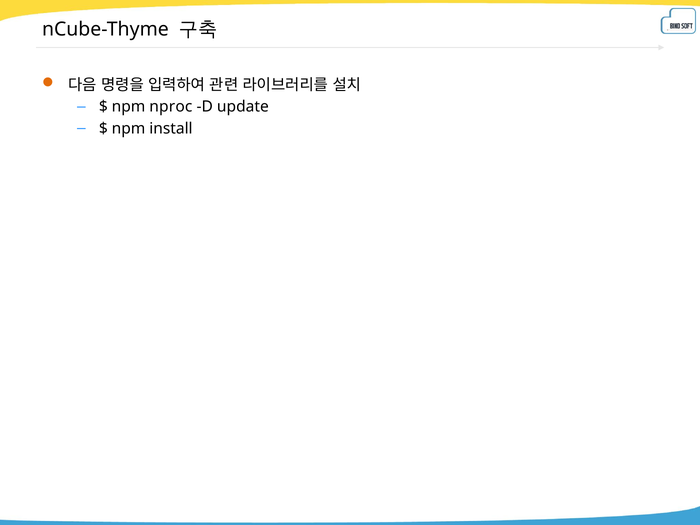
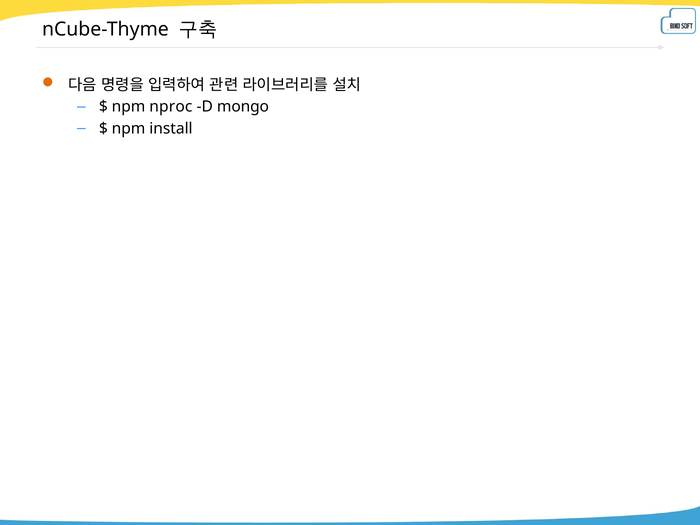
update: update -> mongo
